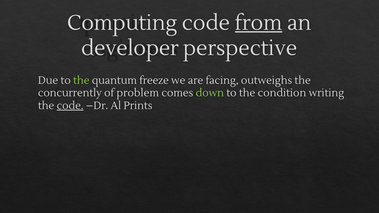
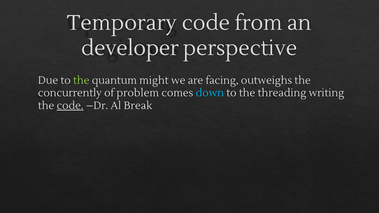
Computing: Computing -> Temporary
from underline: present -> none
freeze: freeze -> might
down colour: light green -> light blue
condition: condition -> threading
Prints: Prints -> Break
